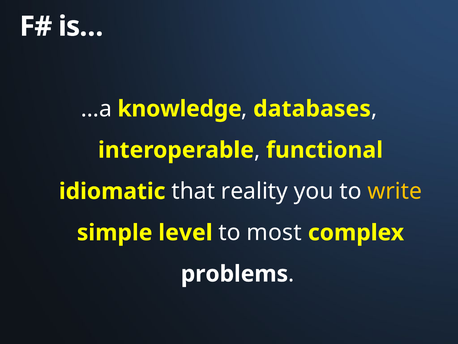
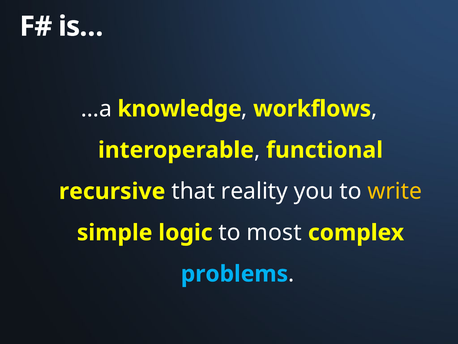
databases: databases -> workflows
idiomatic: idiomatic -> recursive
level: level -> logic
problems colour: white -> light blue
